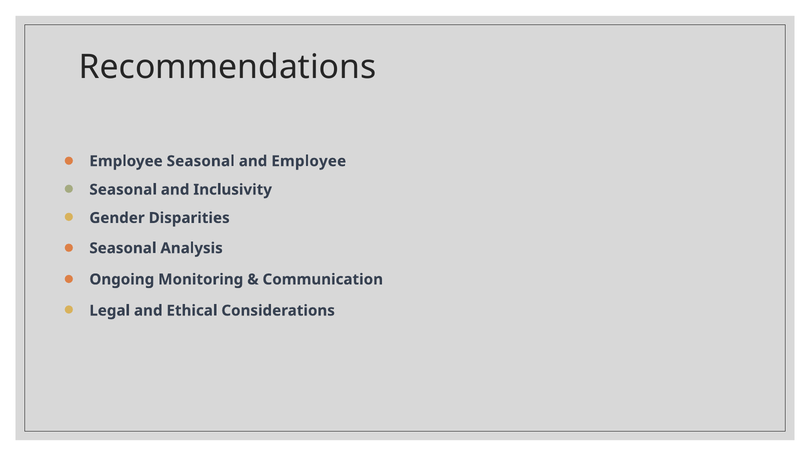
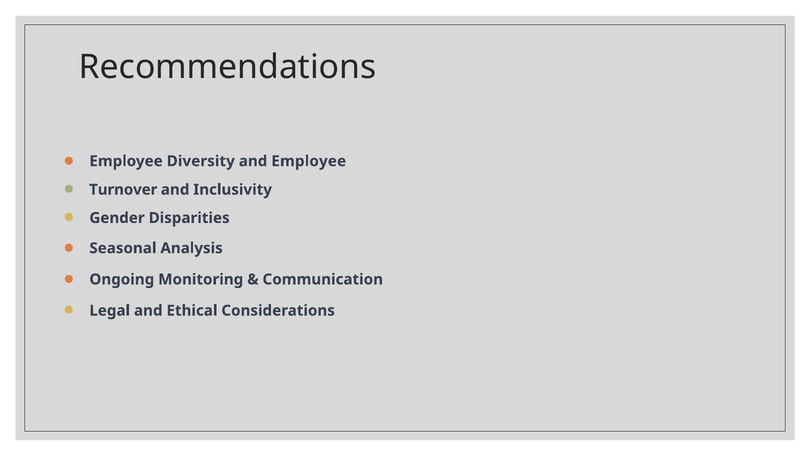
Seasonal at (201, 161): Seasonal -> Diversity
Seasonal at (123, 190): Seasonal -> Turnover
